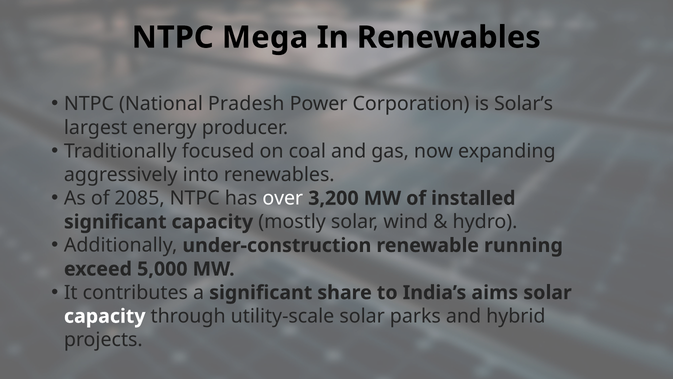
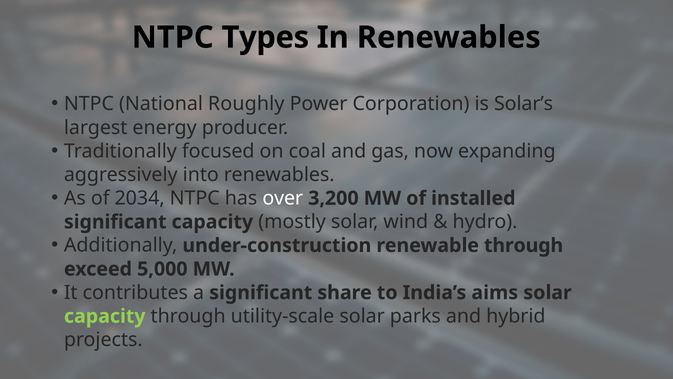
Mega: Mega -> Types
Pradesh: Pradesh -> Roughly
2085: 2085 -> 2034
renewable running: running -> through
capacity at (105, 316) colour: white -> light green
